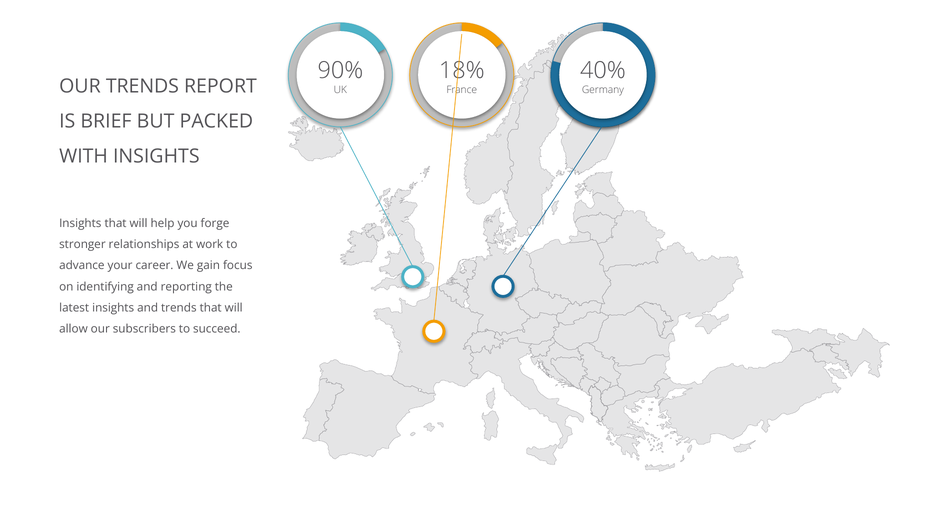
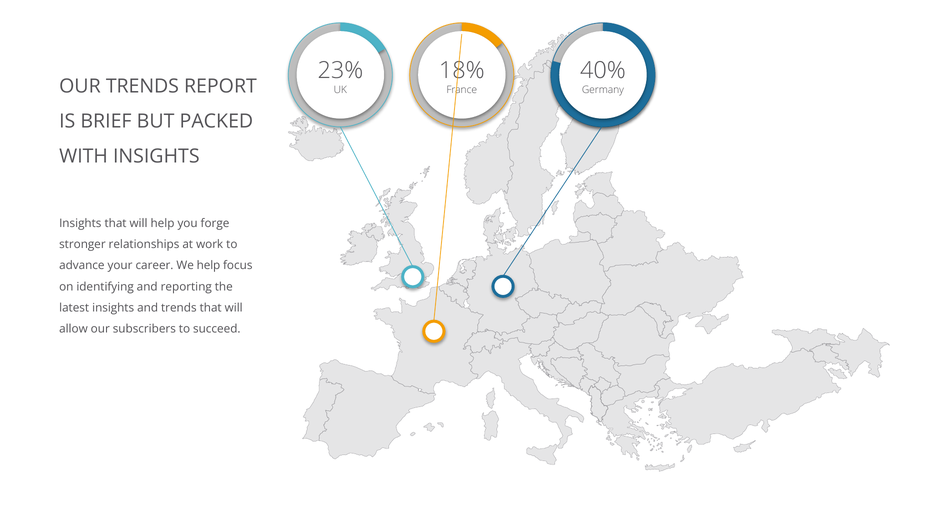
90%: 90% -> 23%
We gain: gain -> help
